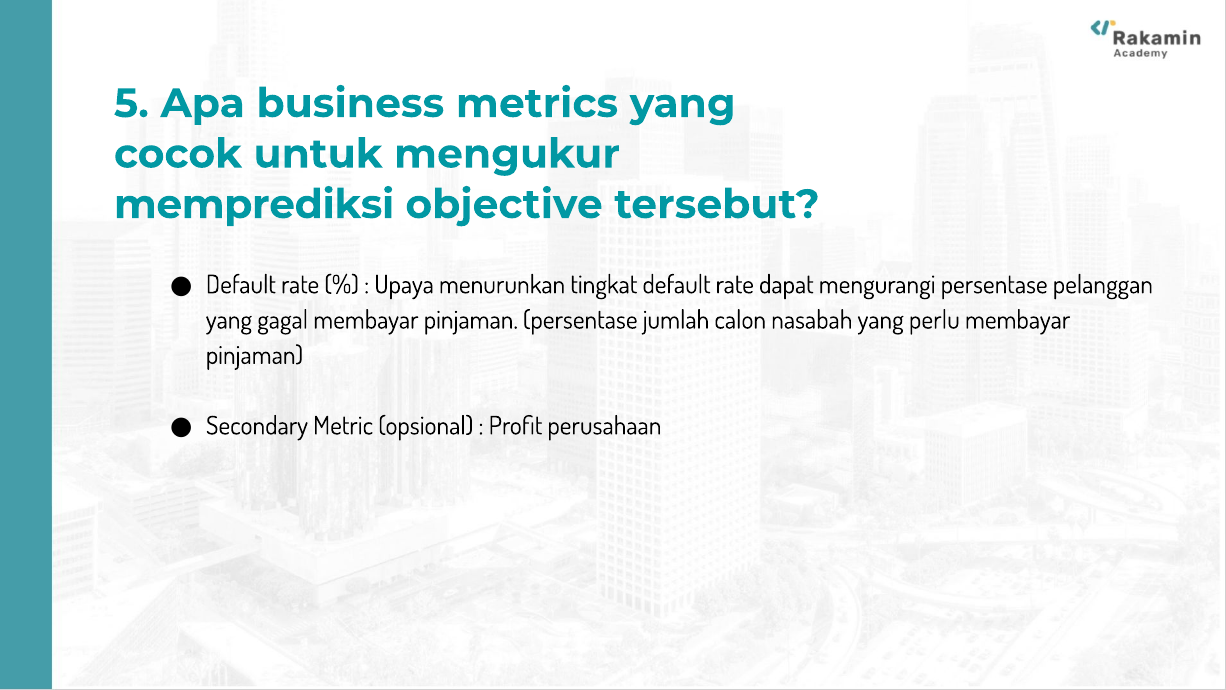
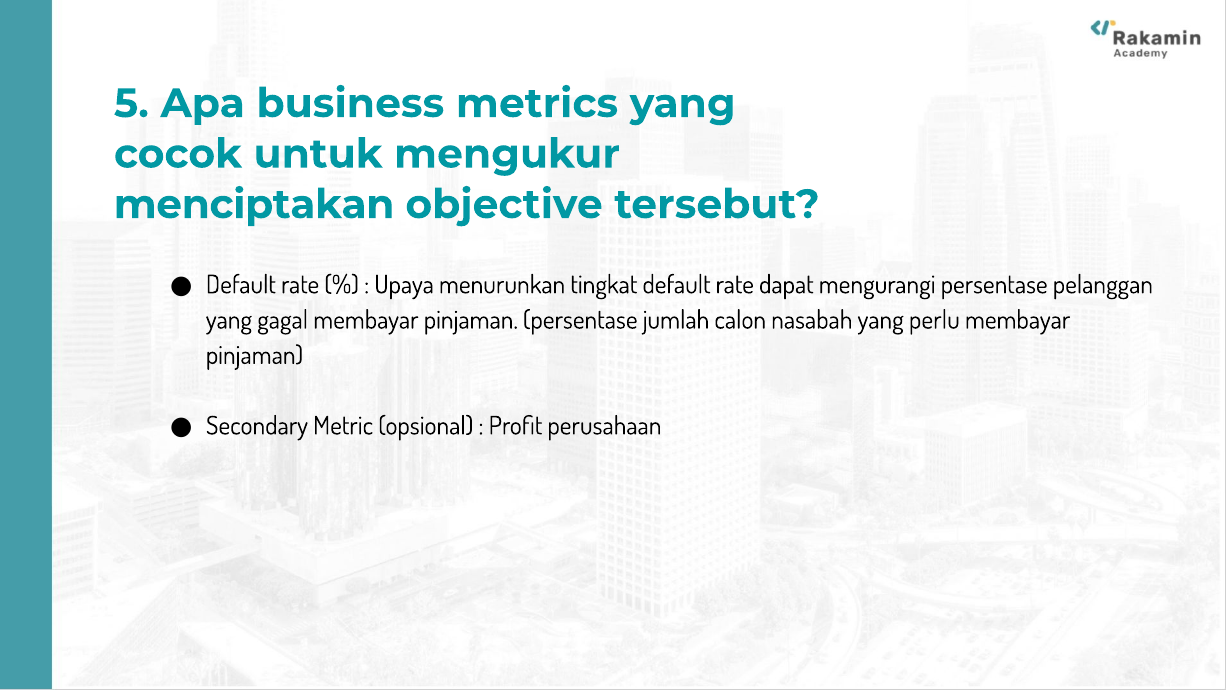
memprediksi: memprediksi -> menciptakan
